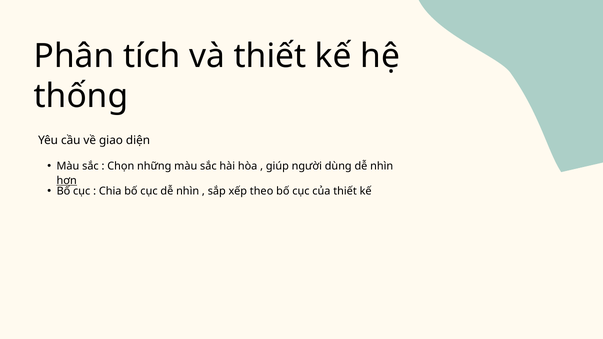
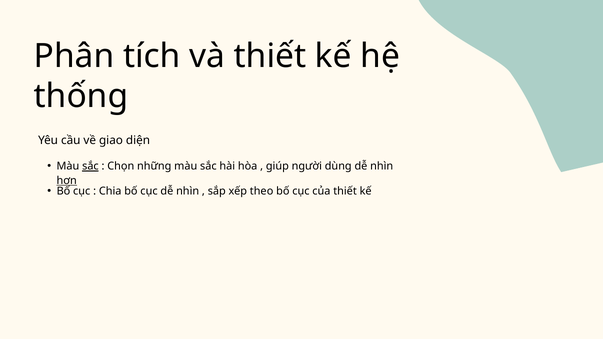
sắc at (90, 166) underline: none -> present
